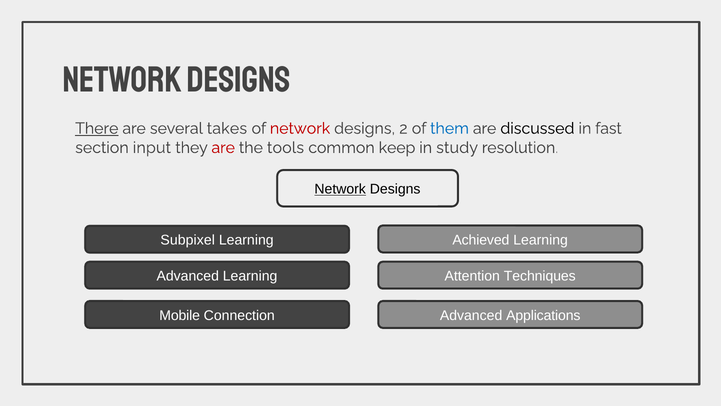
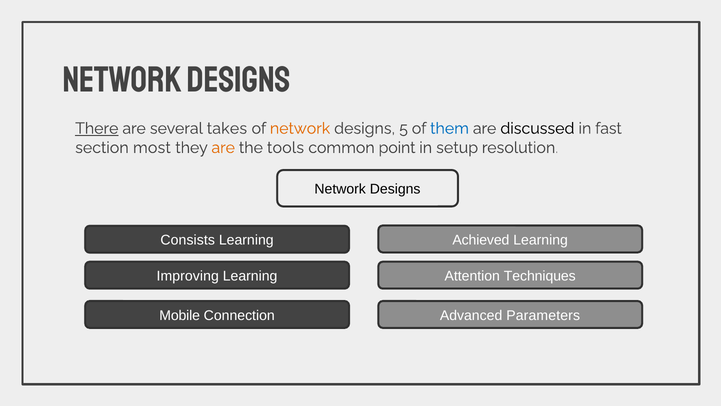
network at (300, 128) colour: red -> orange
2: 2 -> 5
input: input -> most
are at (223, 148) colour: red -> orange
keep: keep -> point
study: study -> setup
Network at (340, 189) underline: present -> none
Subpixel: Subpixel -> Consists
Advanced at (188, 276): Advanced -> Improving
Applications: Applications -> Parameters
